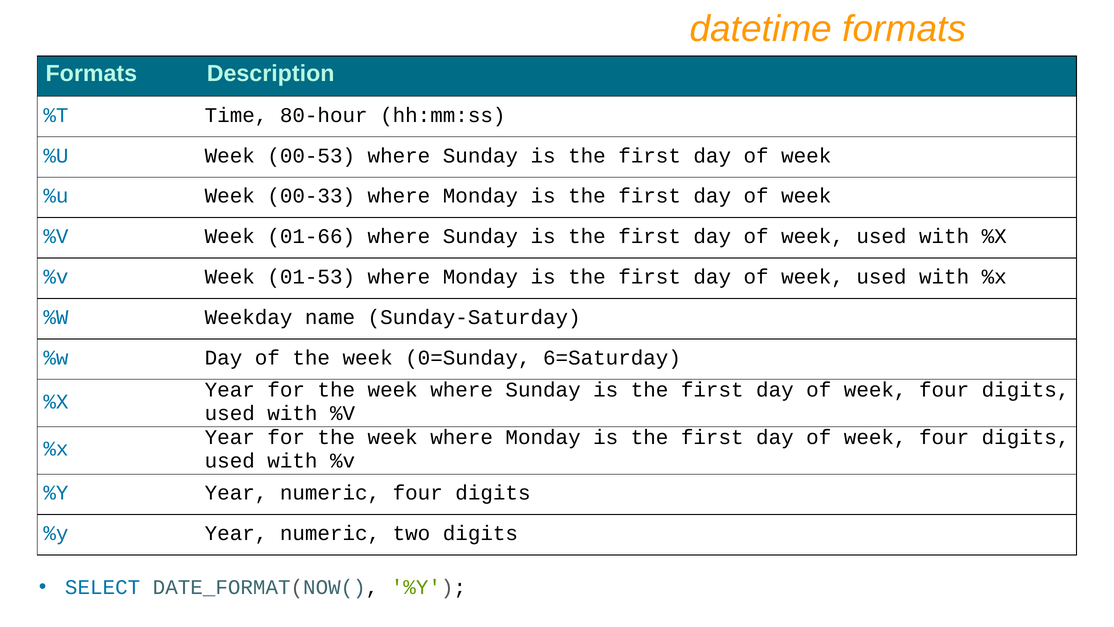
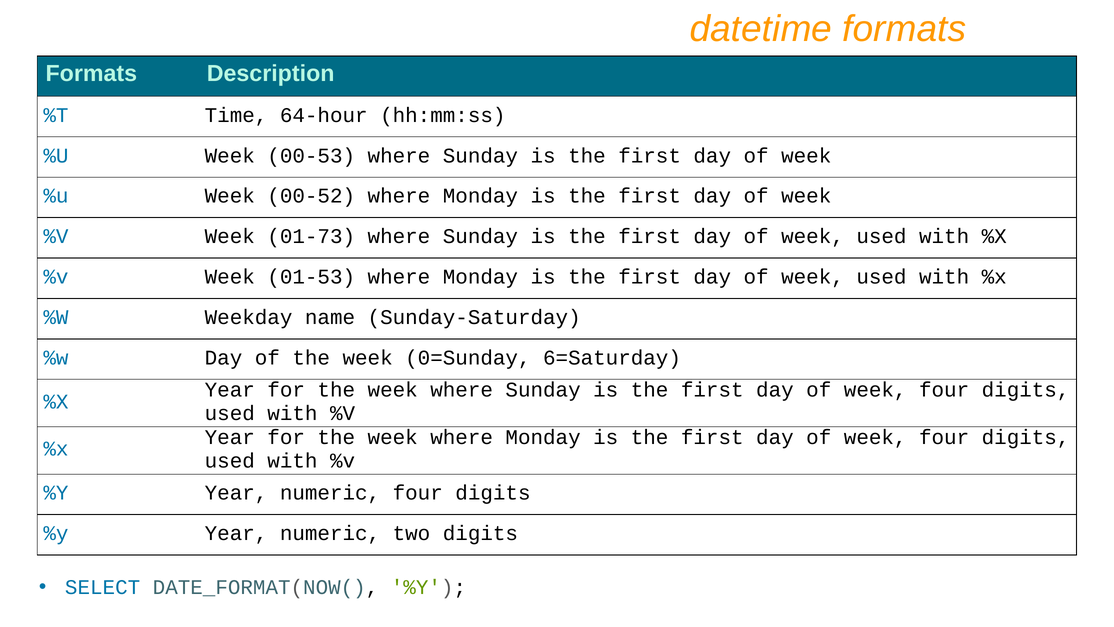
80-hour: 80-hour -> 64-hour
00-33: 00-33 -> 00-52
01-66: 01-66 -> 01-73
